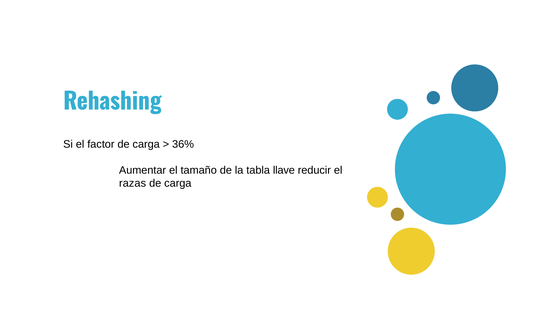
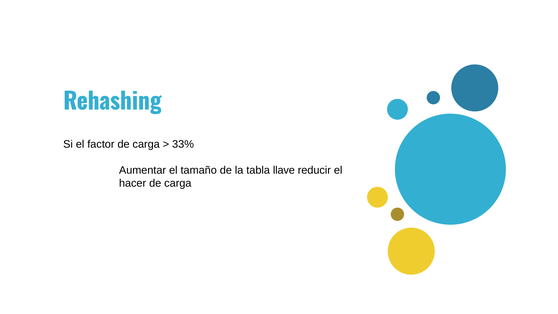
36%: 36% -> 33%
razas: razas -> hacer
